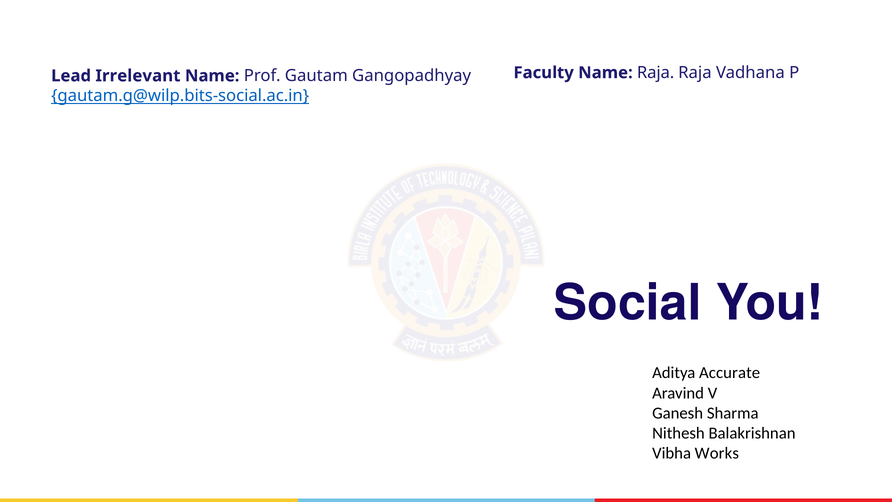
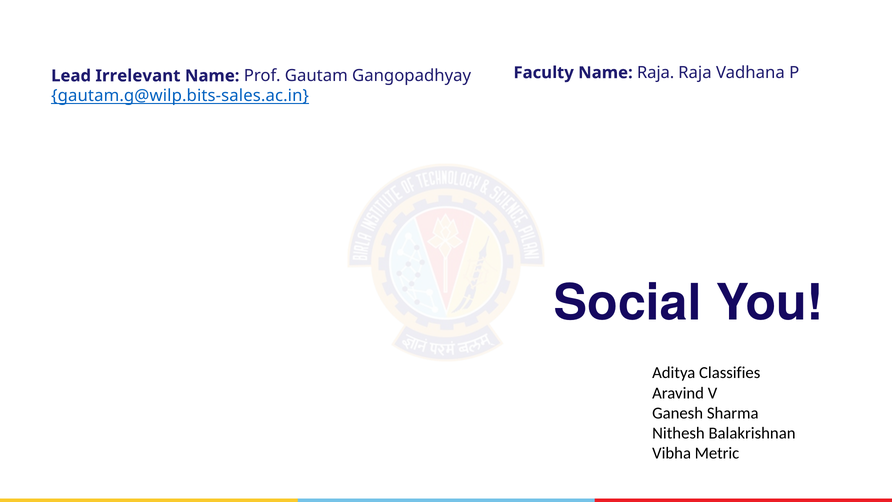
gautam.g@wilp.bits-social.ac.in: gautam.g@wilp.bits-social.ac.in -> gautam.g@wilp.bits-sales.ac.in
Accurate: Accurate -> Classifies
Works: Works -> Metric
